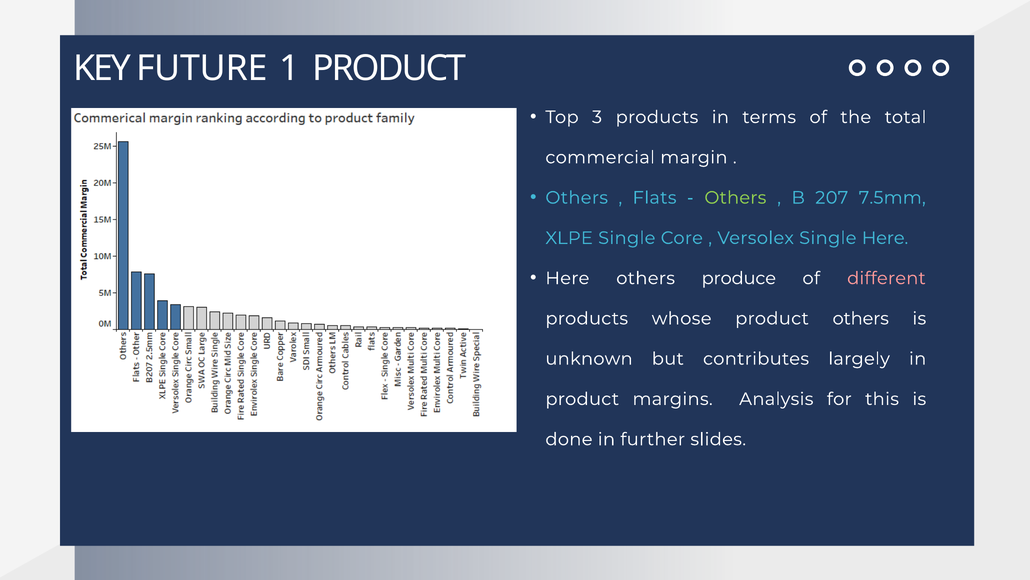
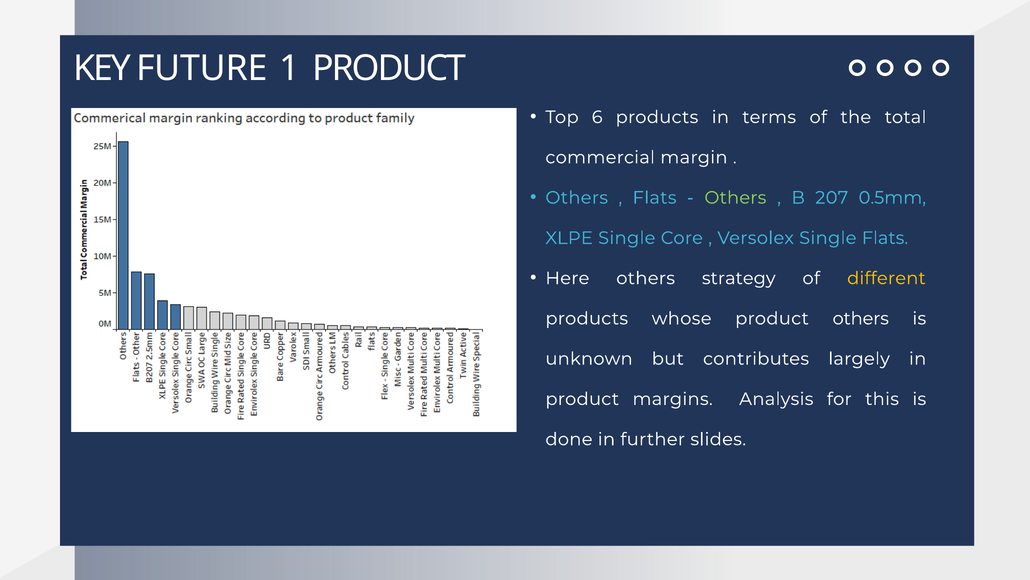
3: 3 -> 6
7.5mm: 7.5mm -> 0.5mm
Single Here: Here -> Flats
produce: produce -> strategy
different colour: pink -> yellow
